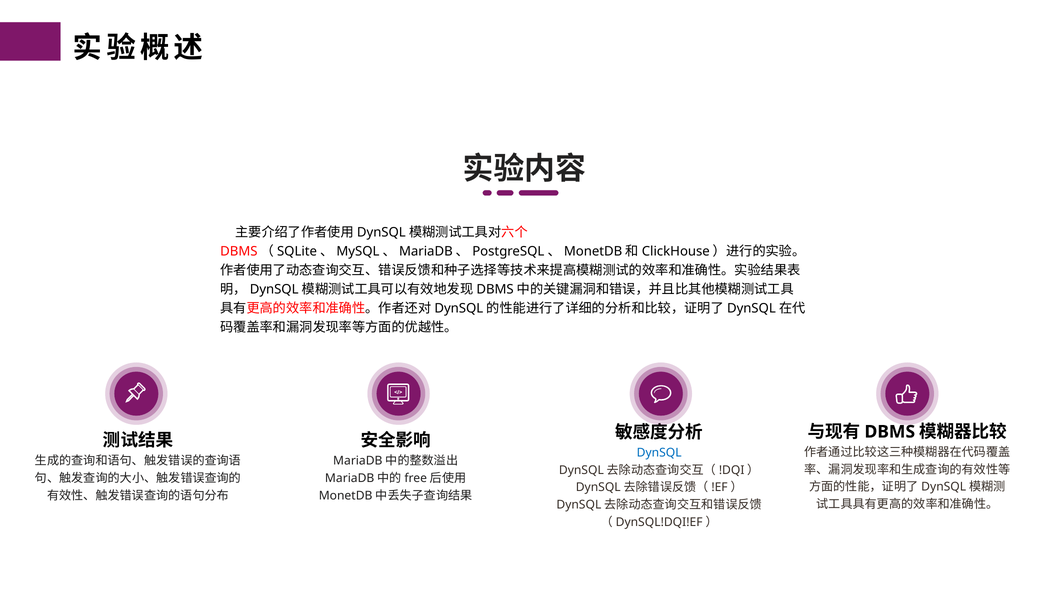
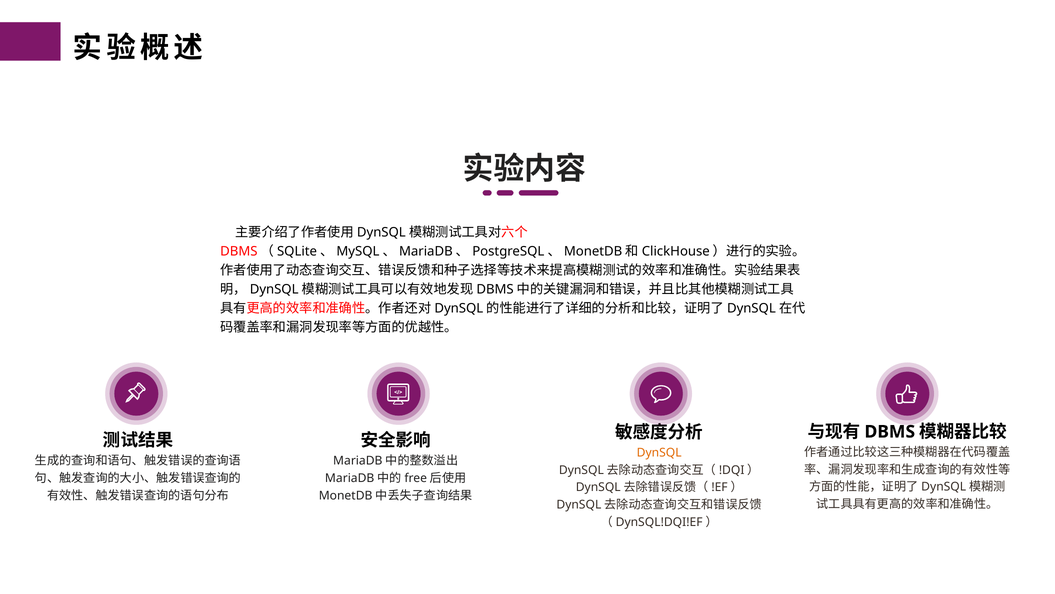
DynSQL colour: blue -> orange
